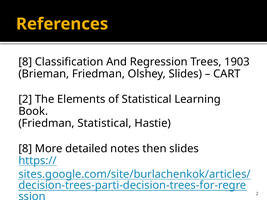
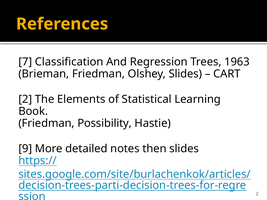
8 at (25, 62): 8 -> 7
1903: 1903 -> 1963
Friedman Statistical: Statistical -> Possibility
8 at (25, 149): 8 -> 9
